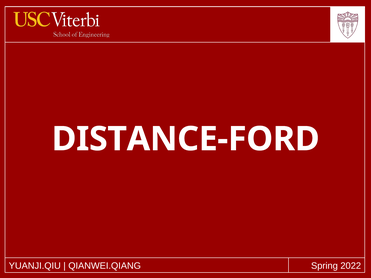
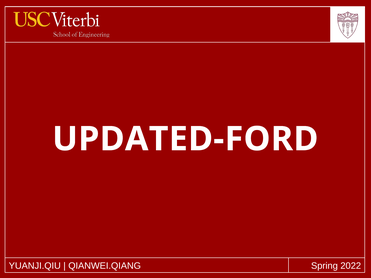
DISTANCE-FORD: DISTANCE-FORD -> UPDATED-FORD
